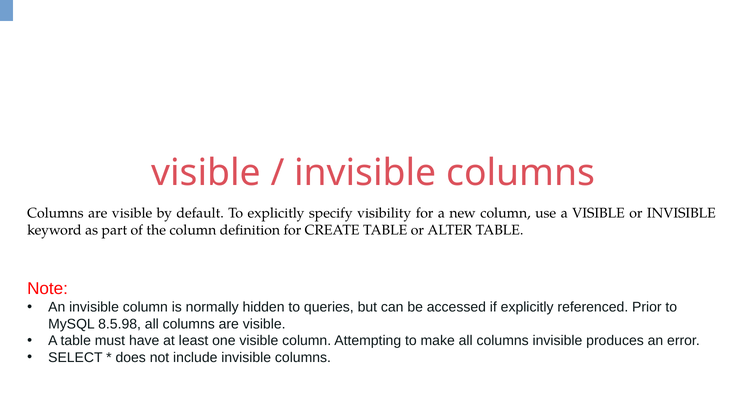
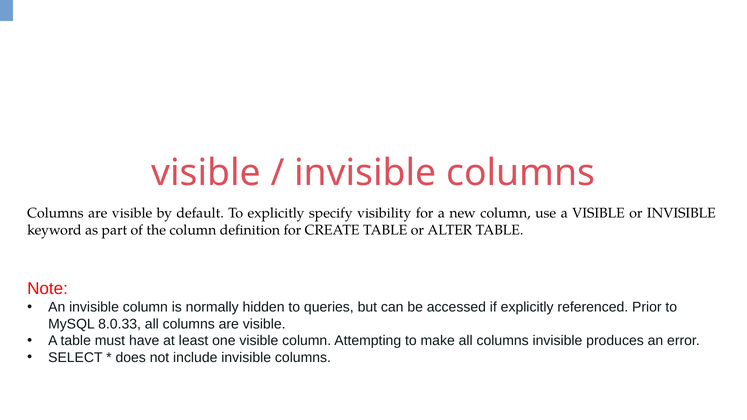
8.5.98: 8.5.98 -> 8.0.33
